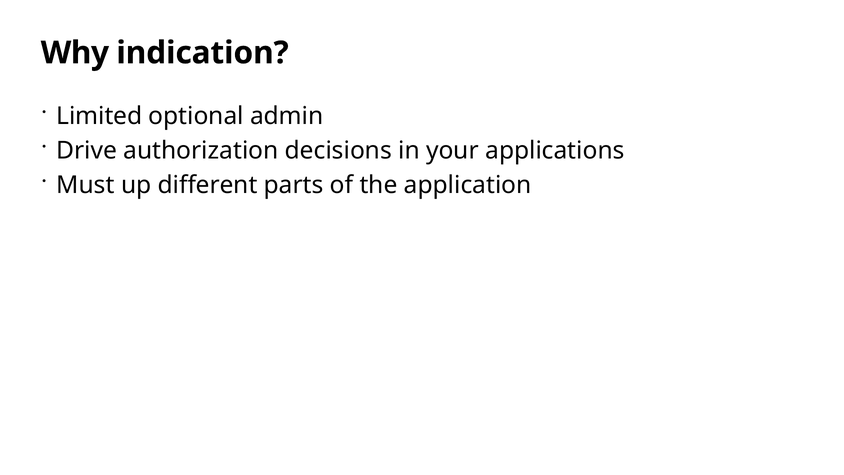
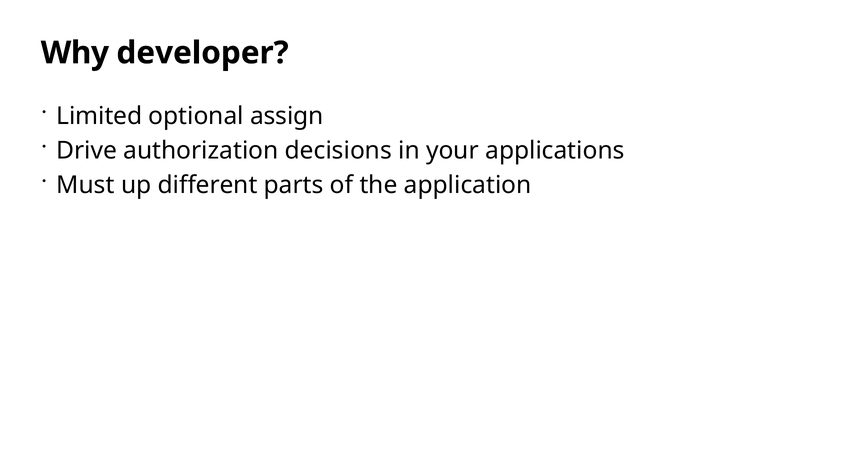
indication: indication -> developer
admin: admin -> assign
